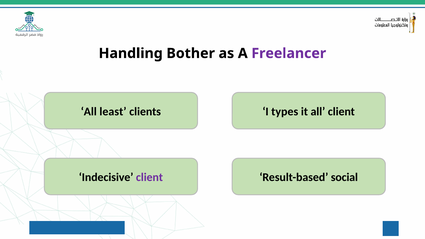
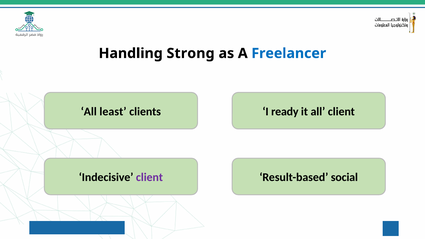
Bother: Bother -> Strong
Freelancer colour: purple -> blue
types: types -> ready
